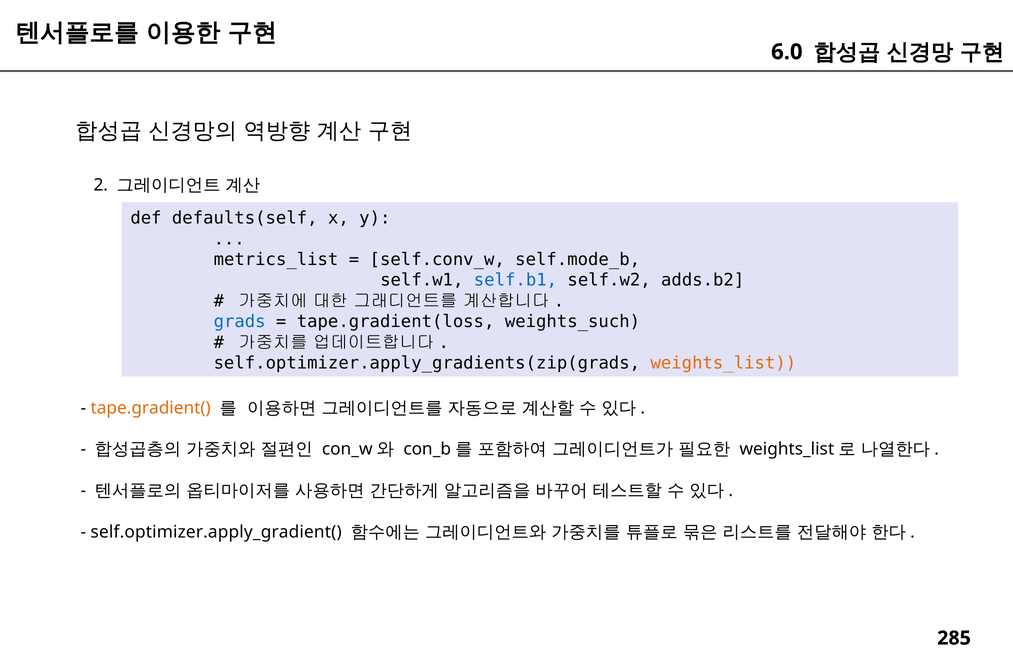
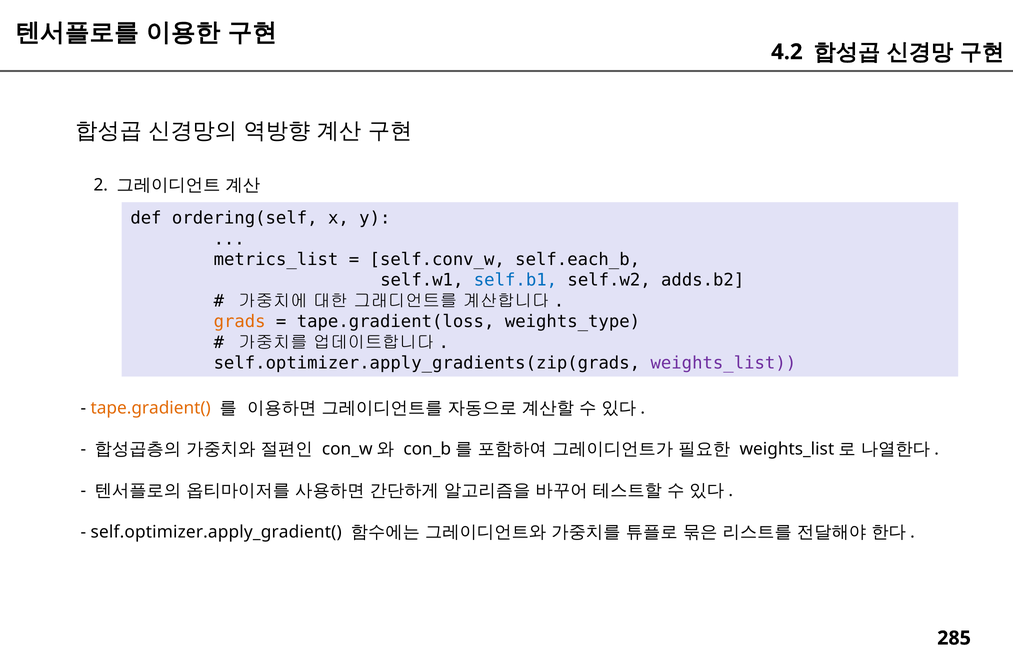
6.0: 6.0 -> 4.2
defaults(self: defaults(self -> ordering(self
self.mode_b: self.mode_b -> self.each_b
grads colour: blue -> orange
weights_such: weights_such -> weights_type
weights_list colour: orange -> purple
